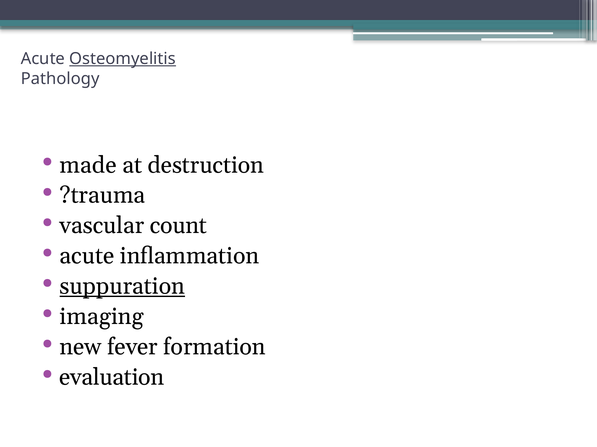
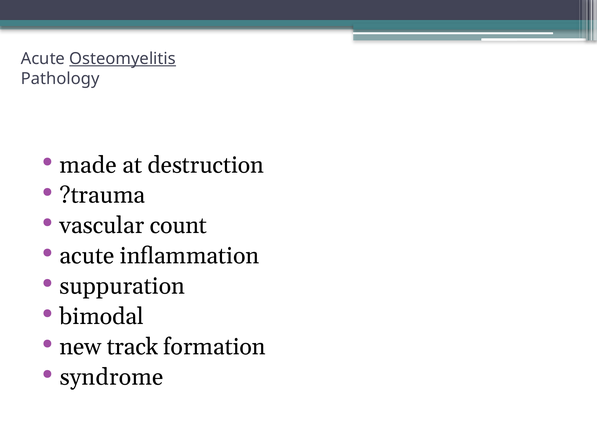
suppuration underline: present -> none
imaging: imaging -> bimodal
fever: fever -> track
evaluation: evaluation -> syndrome
